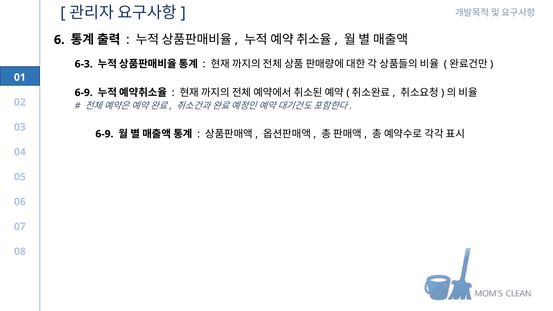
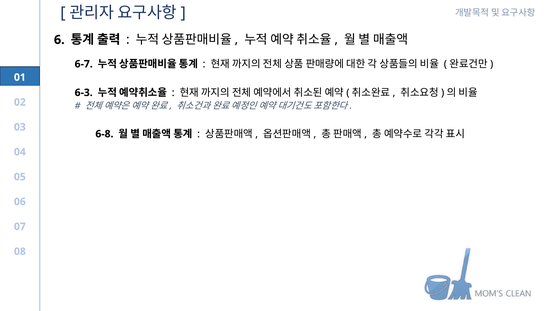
6-3: 6-3 -> 6-7
6-9 at (84, 93): 6-9 -> 6-3
6-9 at (104, 134): 6-9 -> 6-8
